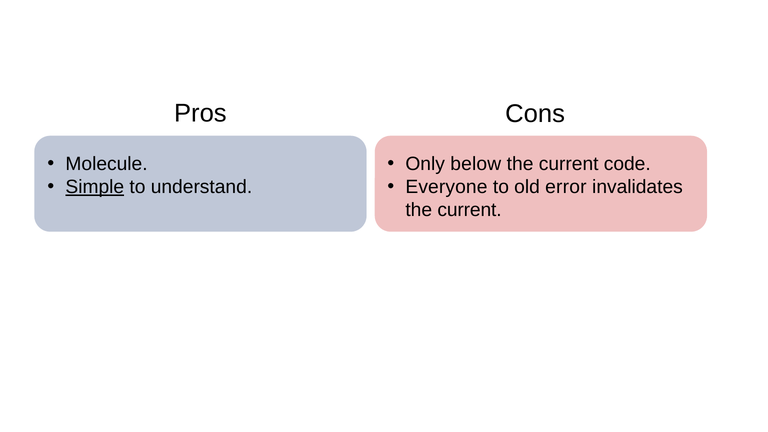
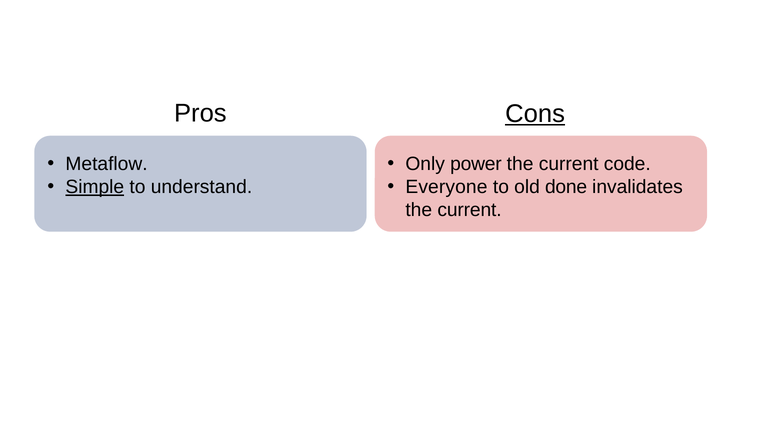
Cons underline: none -> present
Molecule: Molecule -> Metaflow
below: below -> power
error: error -> done
